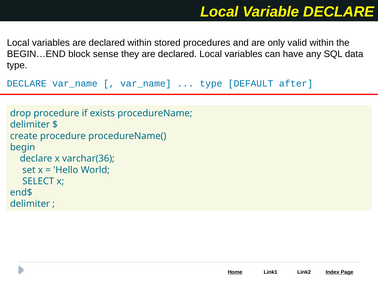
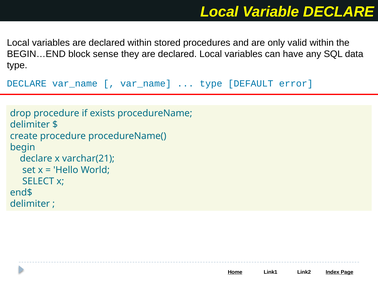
after: after -> error
varchar(36: varchar(36 -> varchar(21
